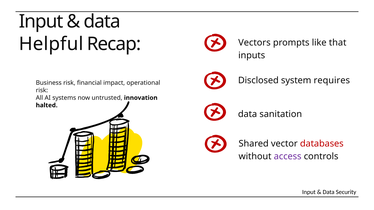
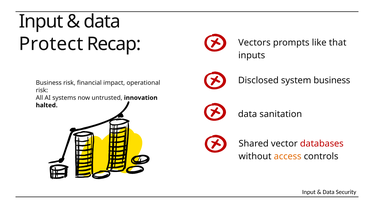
Helpful: Helpful -> Protect
system requires: requires -> business
access colour: purple -> orange
